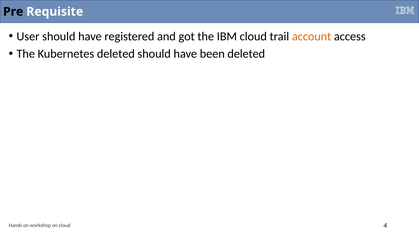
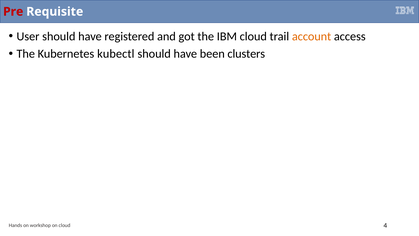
Pre colour: black -> red
Kubernetes deleted: deleted -> kubectl
been deleted: deleted -> clusters
